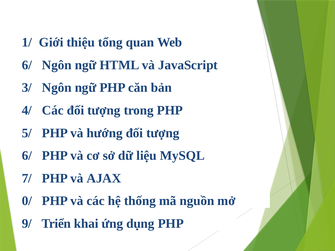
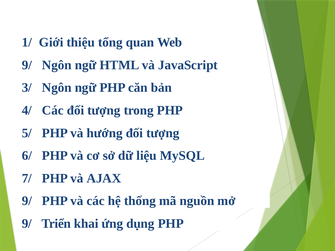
6/ at (27, 65): 6/ -> 9/
0/ at (27, 201): 0/ -> 9/
